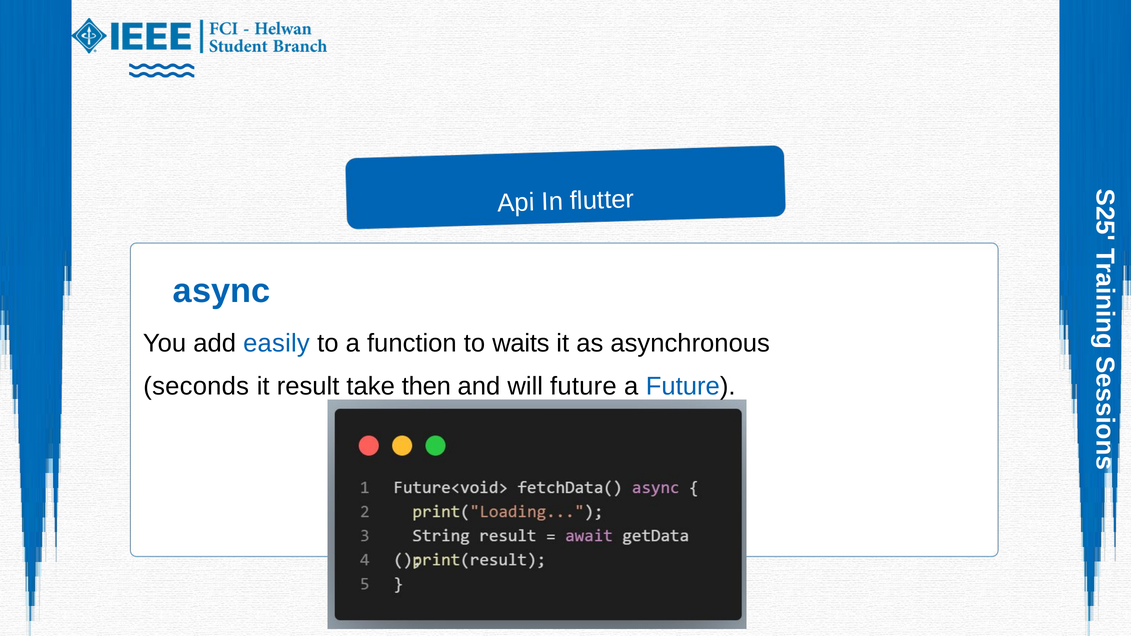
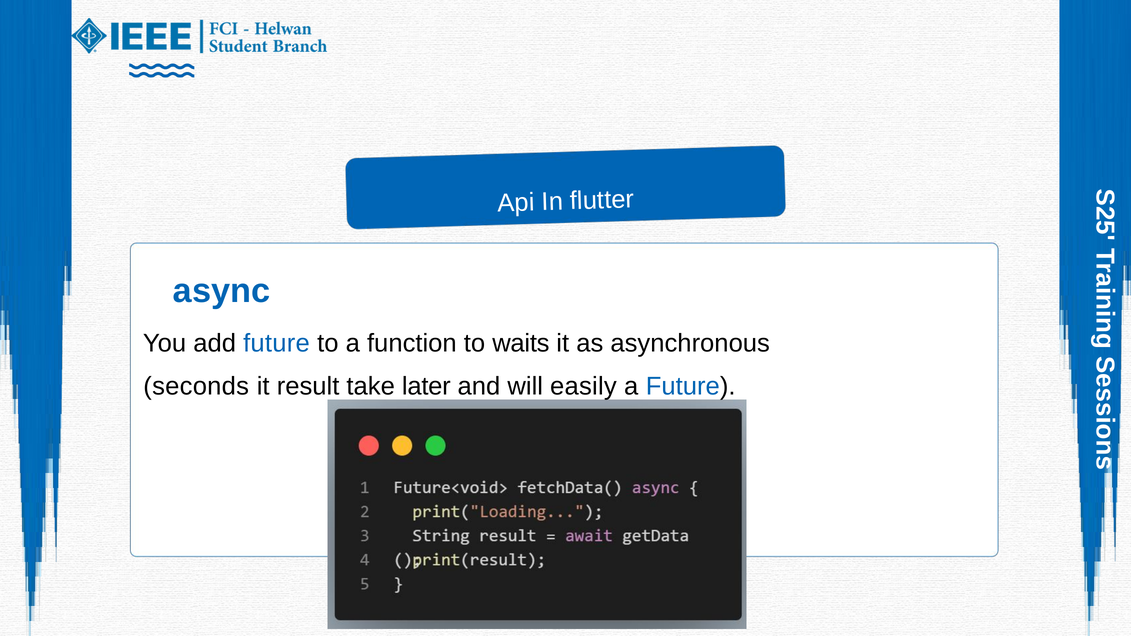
add easily: easily -> future
then: then -> later
will future: future -> easily
